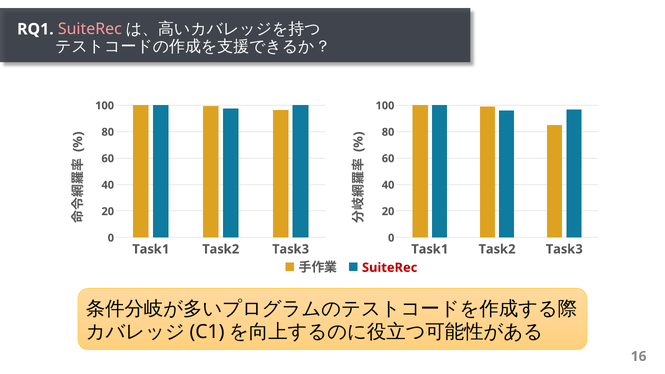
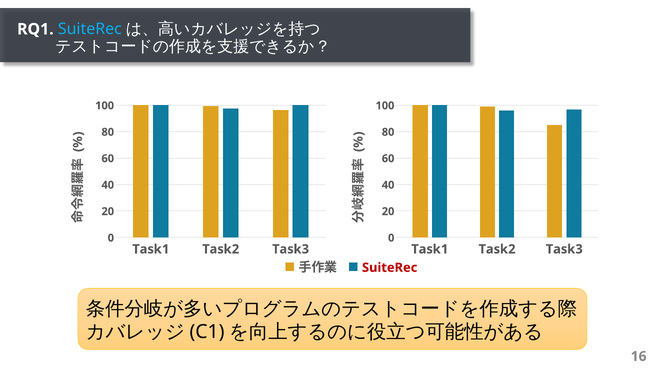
SuiteRec at (90, 29) colour: pink -> light blue
